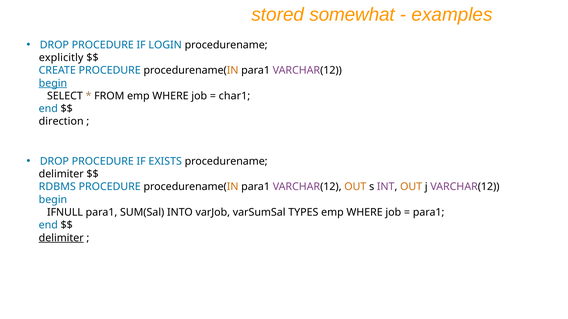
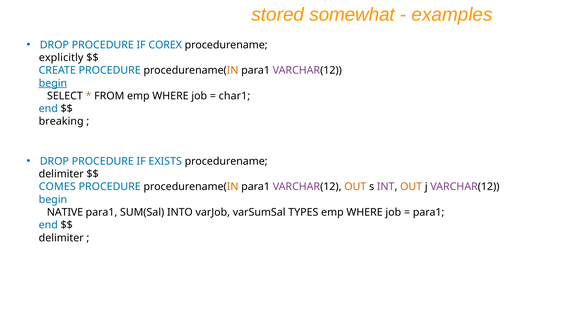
LOGIN: LOGIN -> COREX
direction: direction -> breaking
RDBMS: RDBMS -> COMES
IFNULL: IFNULL -> NATIVE
delimiter at (61, 238) underline: present -> none
